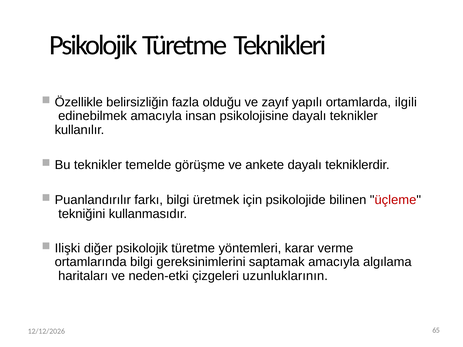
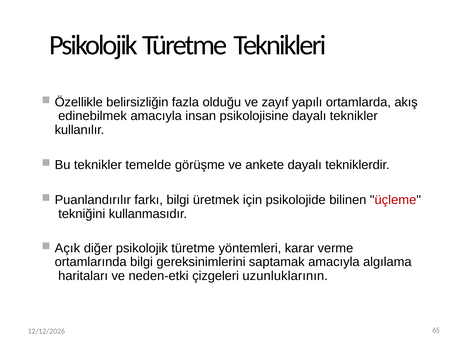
ilgili: ilgili -> akış
Ilişki: Ilişki -> Açık
